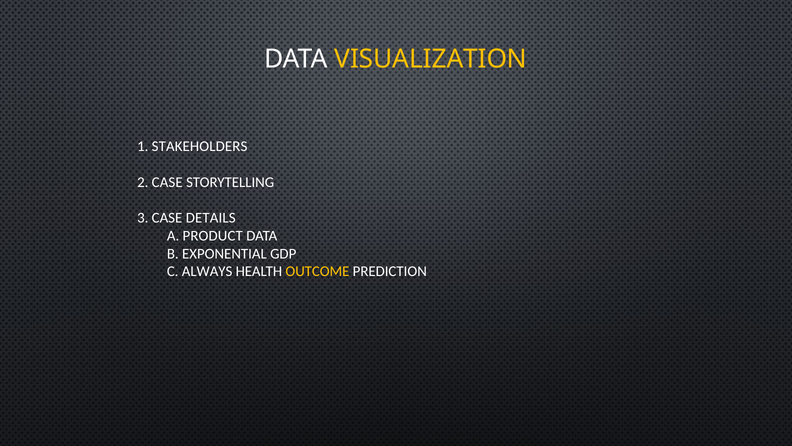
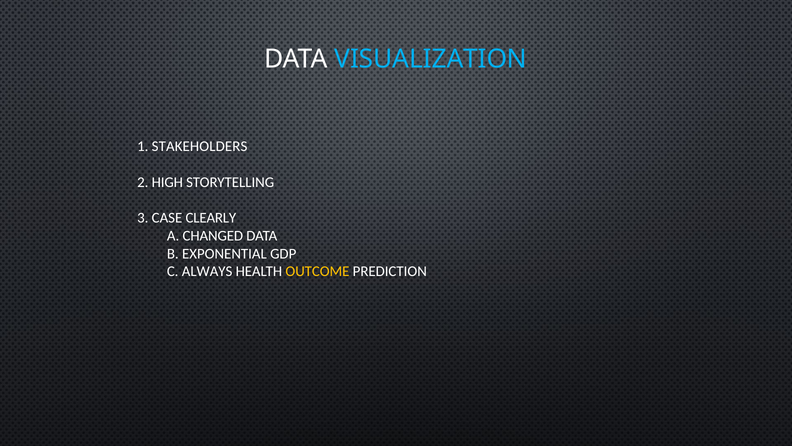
VISUALIZATION colour: yellow -> light blue
2 CASE: CASE -> HIGH
DETAILS: DETAILS -> CLEARLY
PRODUCT: PRODUCT -> CHANGED
